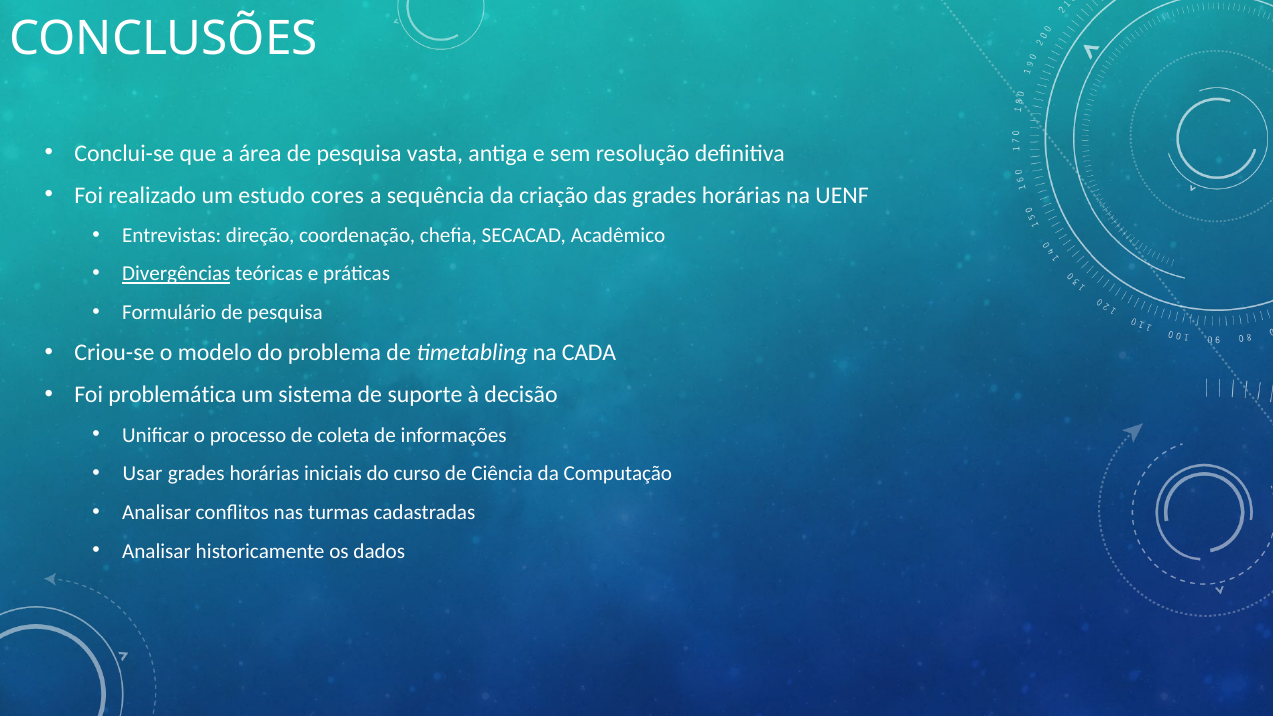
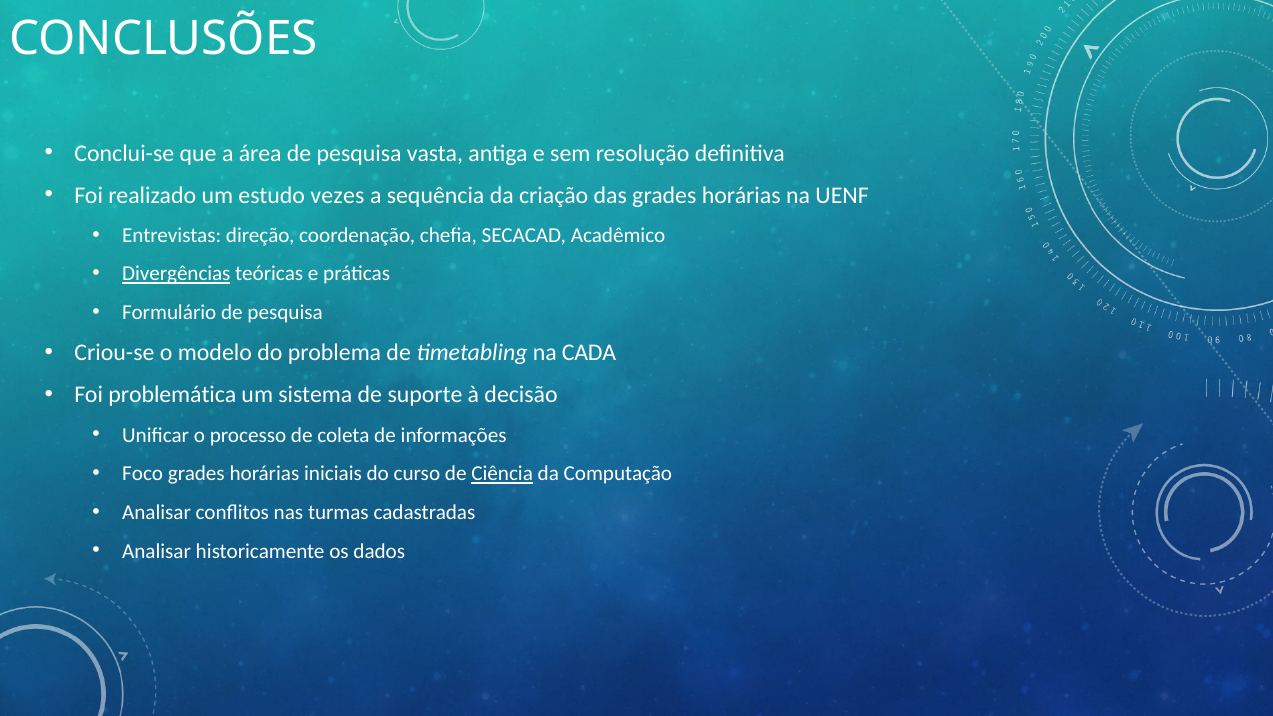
cores: cores -> vezes
Usar: Usar -> Foco
Ciência underline: none -> present
